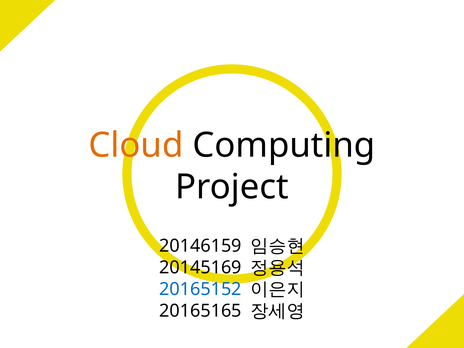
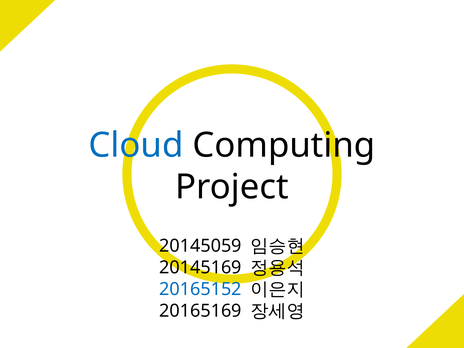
Cloud colour: orange -> blue
20146159: 20146159 -> 20145059
20165165: 20165165 -> 20165169
